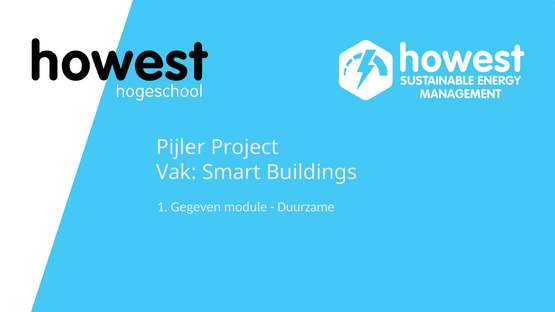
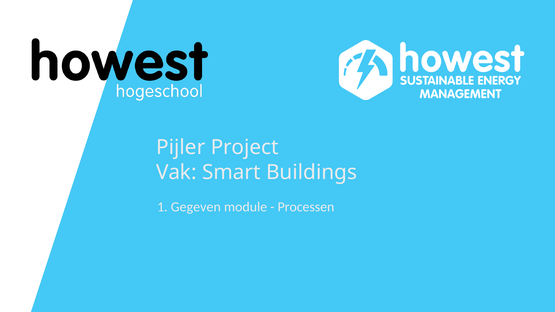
Duurzame: Duurzame -> Processen
